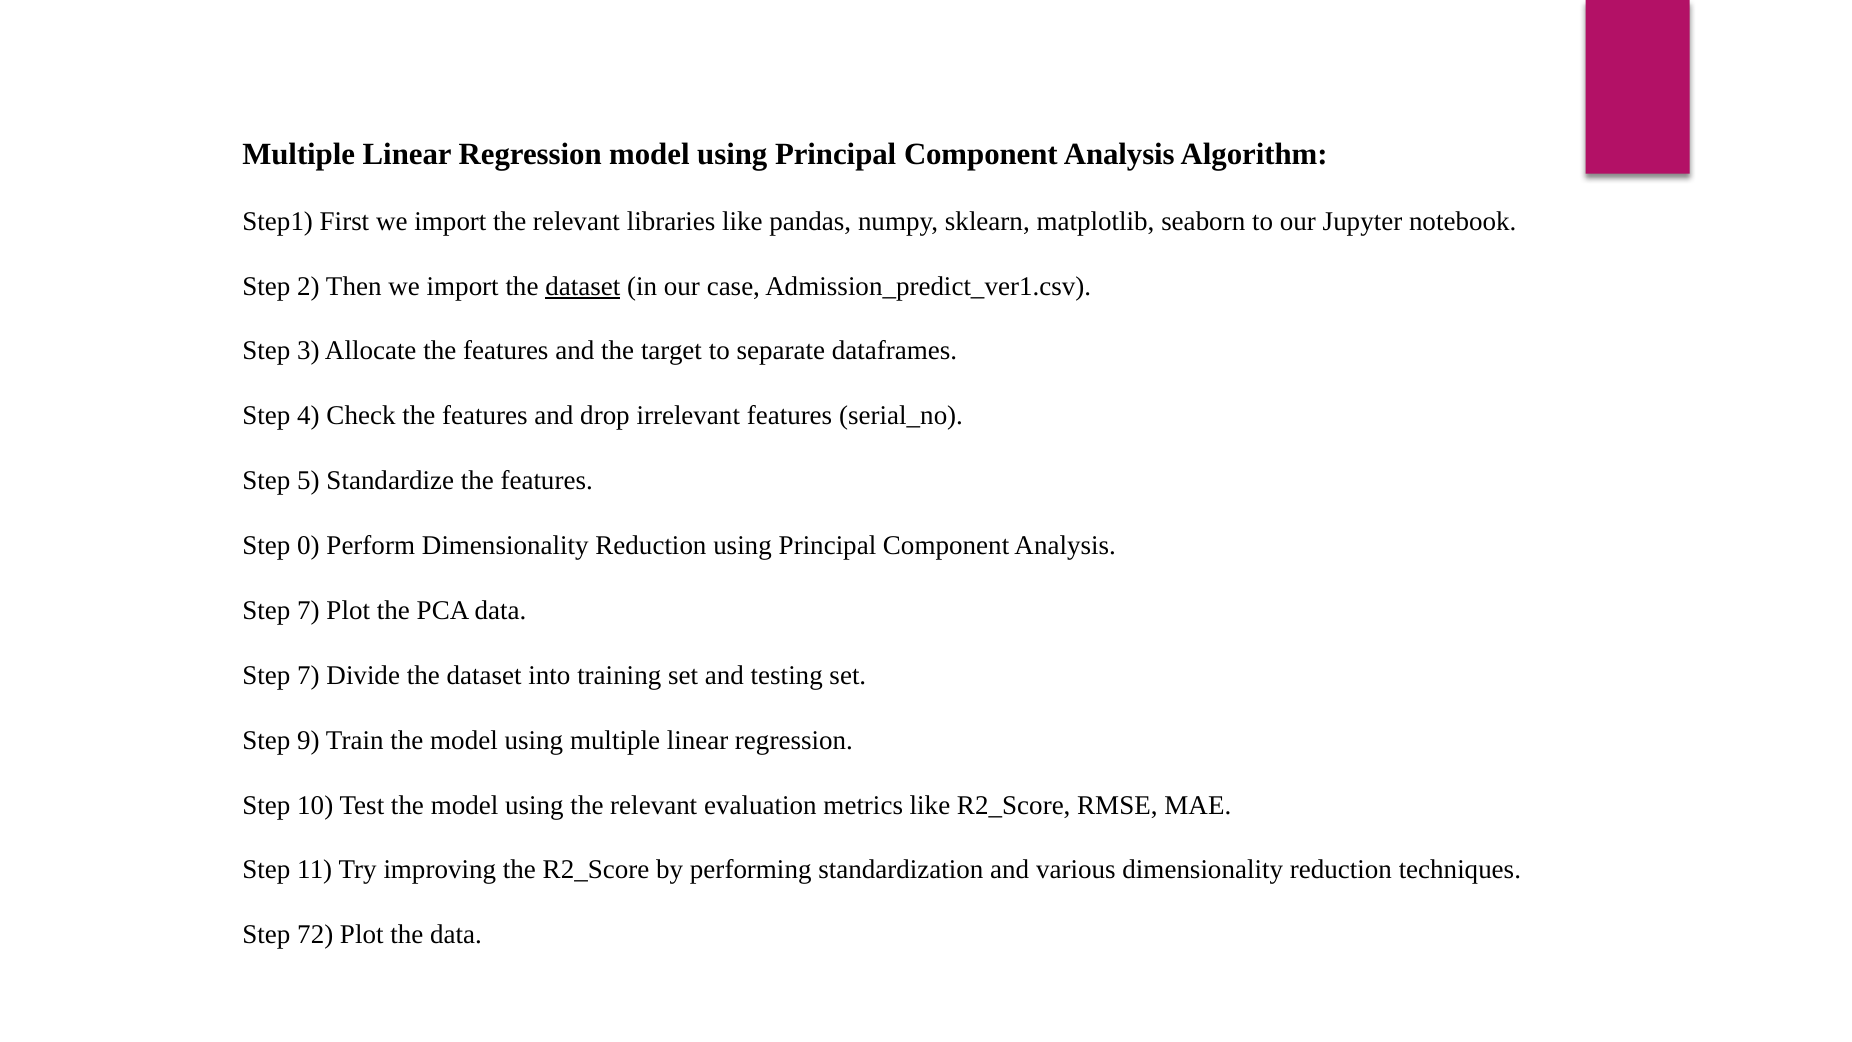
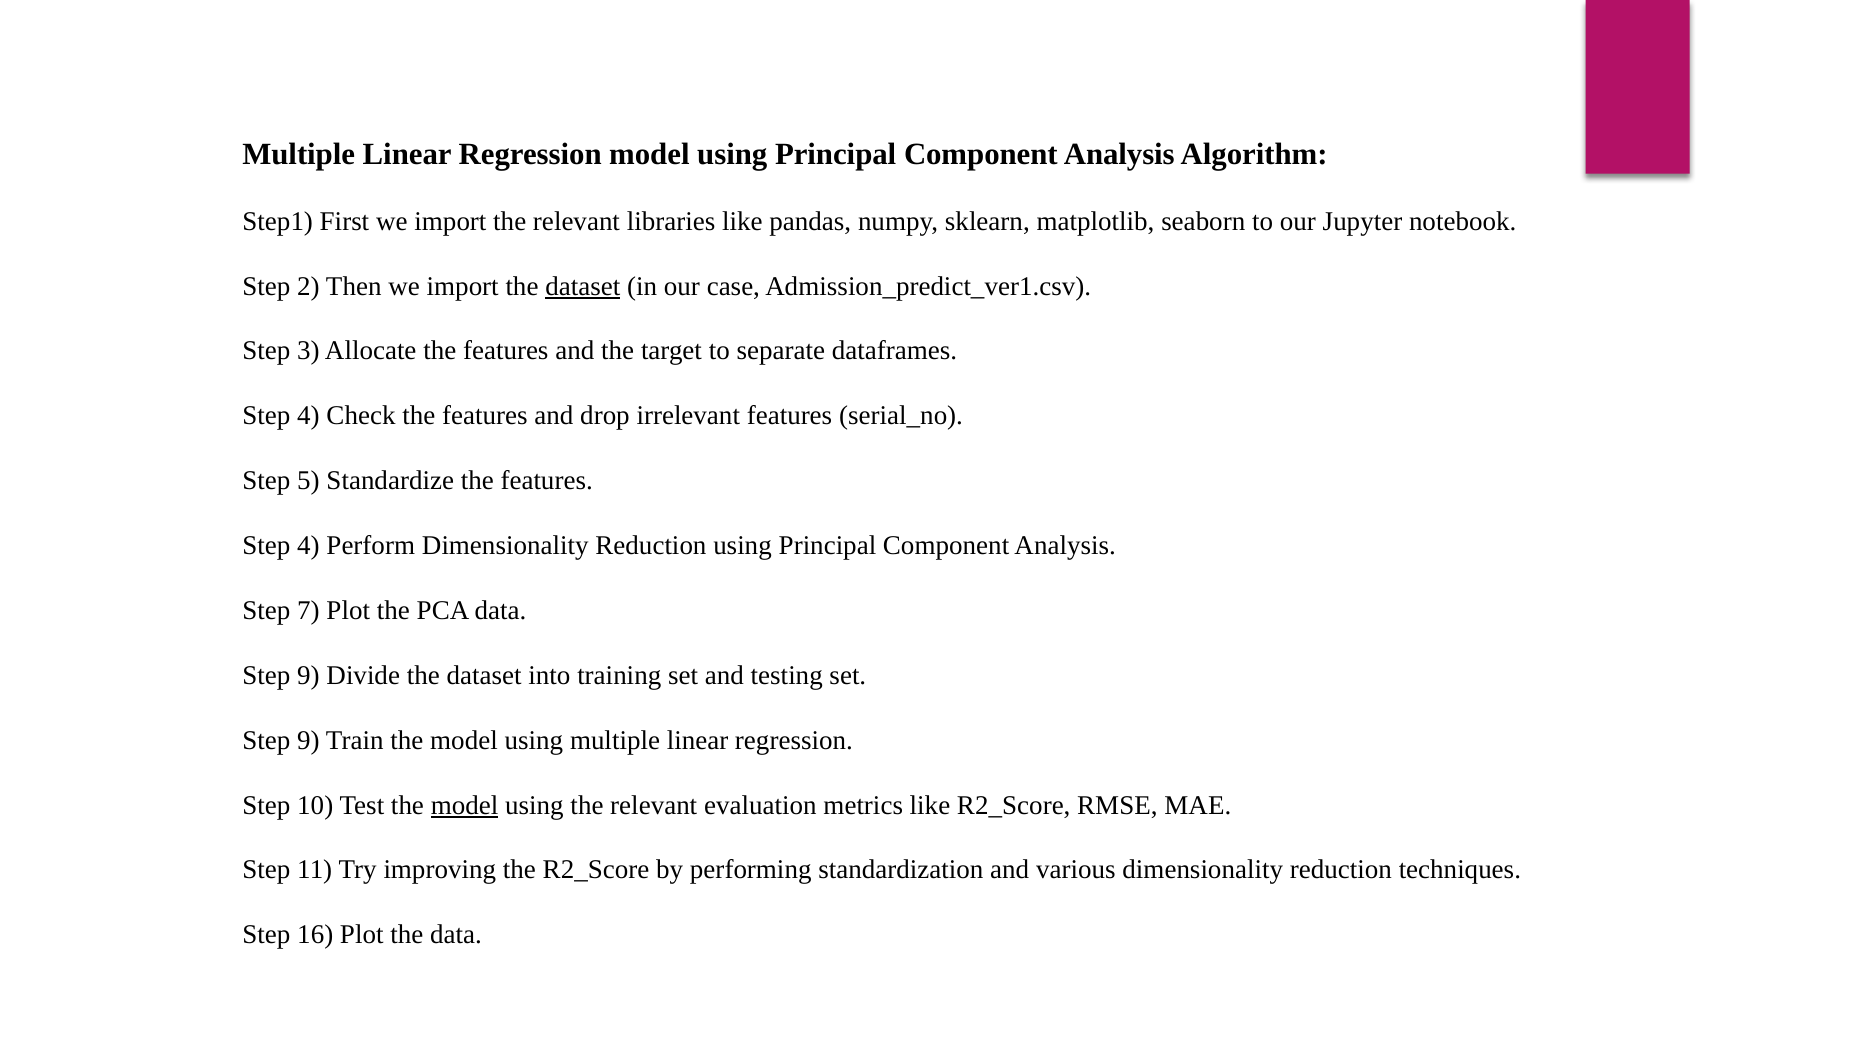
0 at (308, 546): 0 -> 4
7 at (308, 675): 7 -> 9
model at (465, 805) underline: none -> present
72: 72 -> 16
